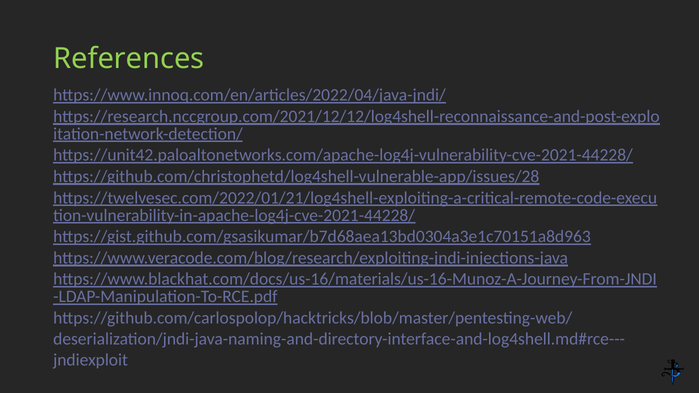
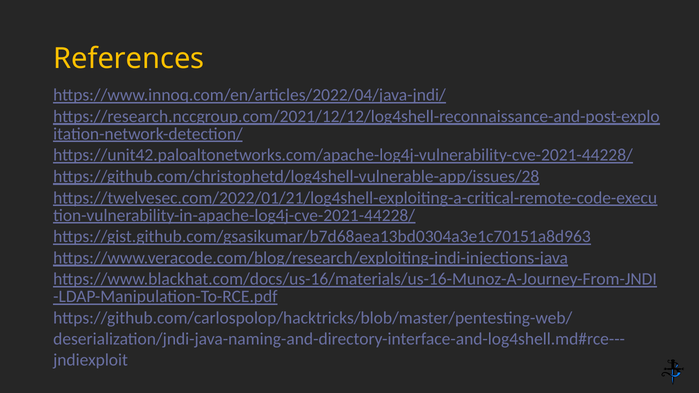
References colour: light green -> yellow
